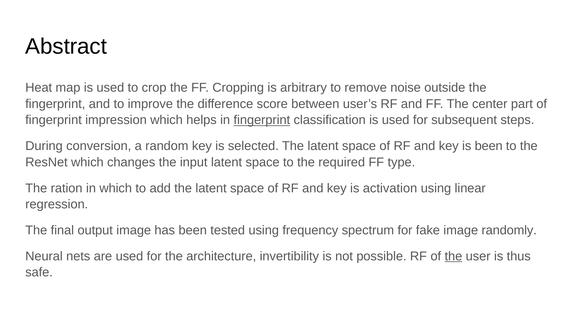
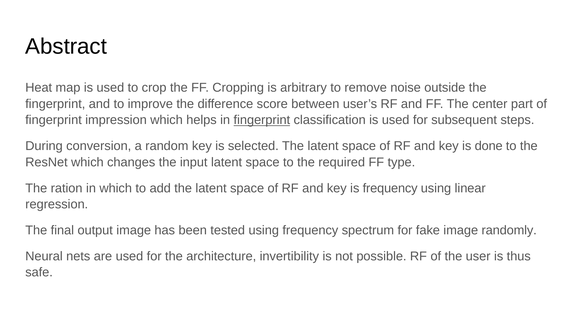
is been: been -> done
is activation: activation -> frequency
the at (453, 256) underline: present -> none
